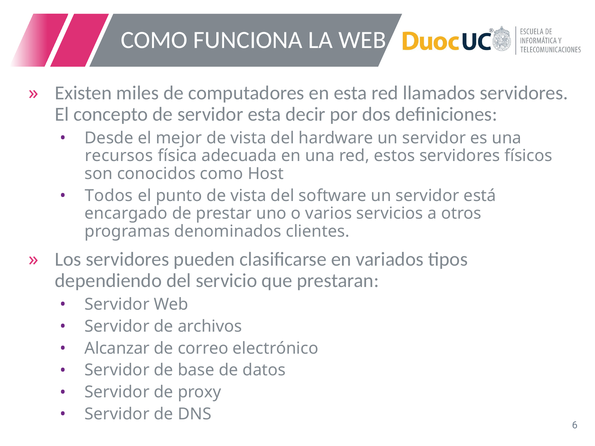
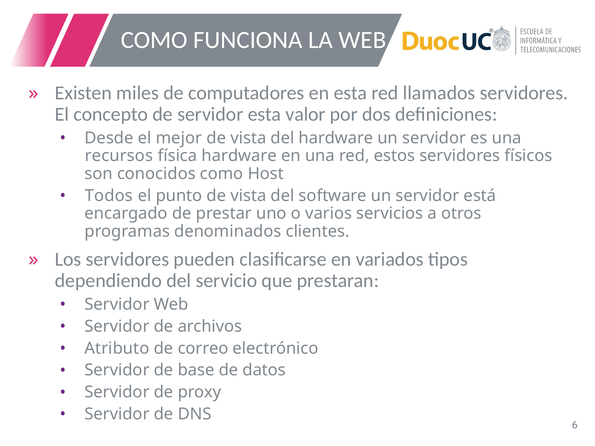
decir: decir -> valor
física adecuada: adecuada -> hardware
Alcanzar: Alcanzar -> Atributo
